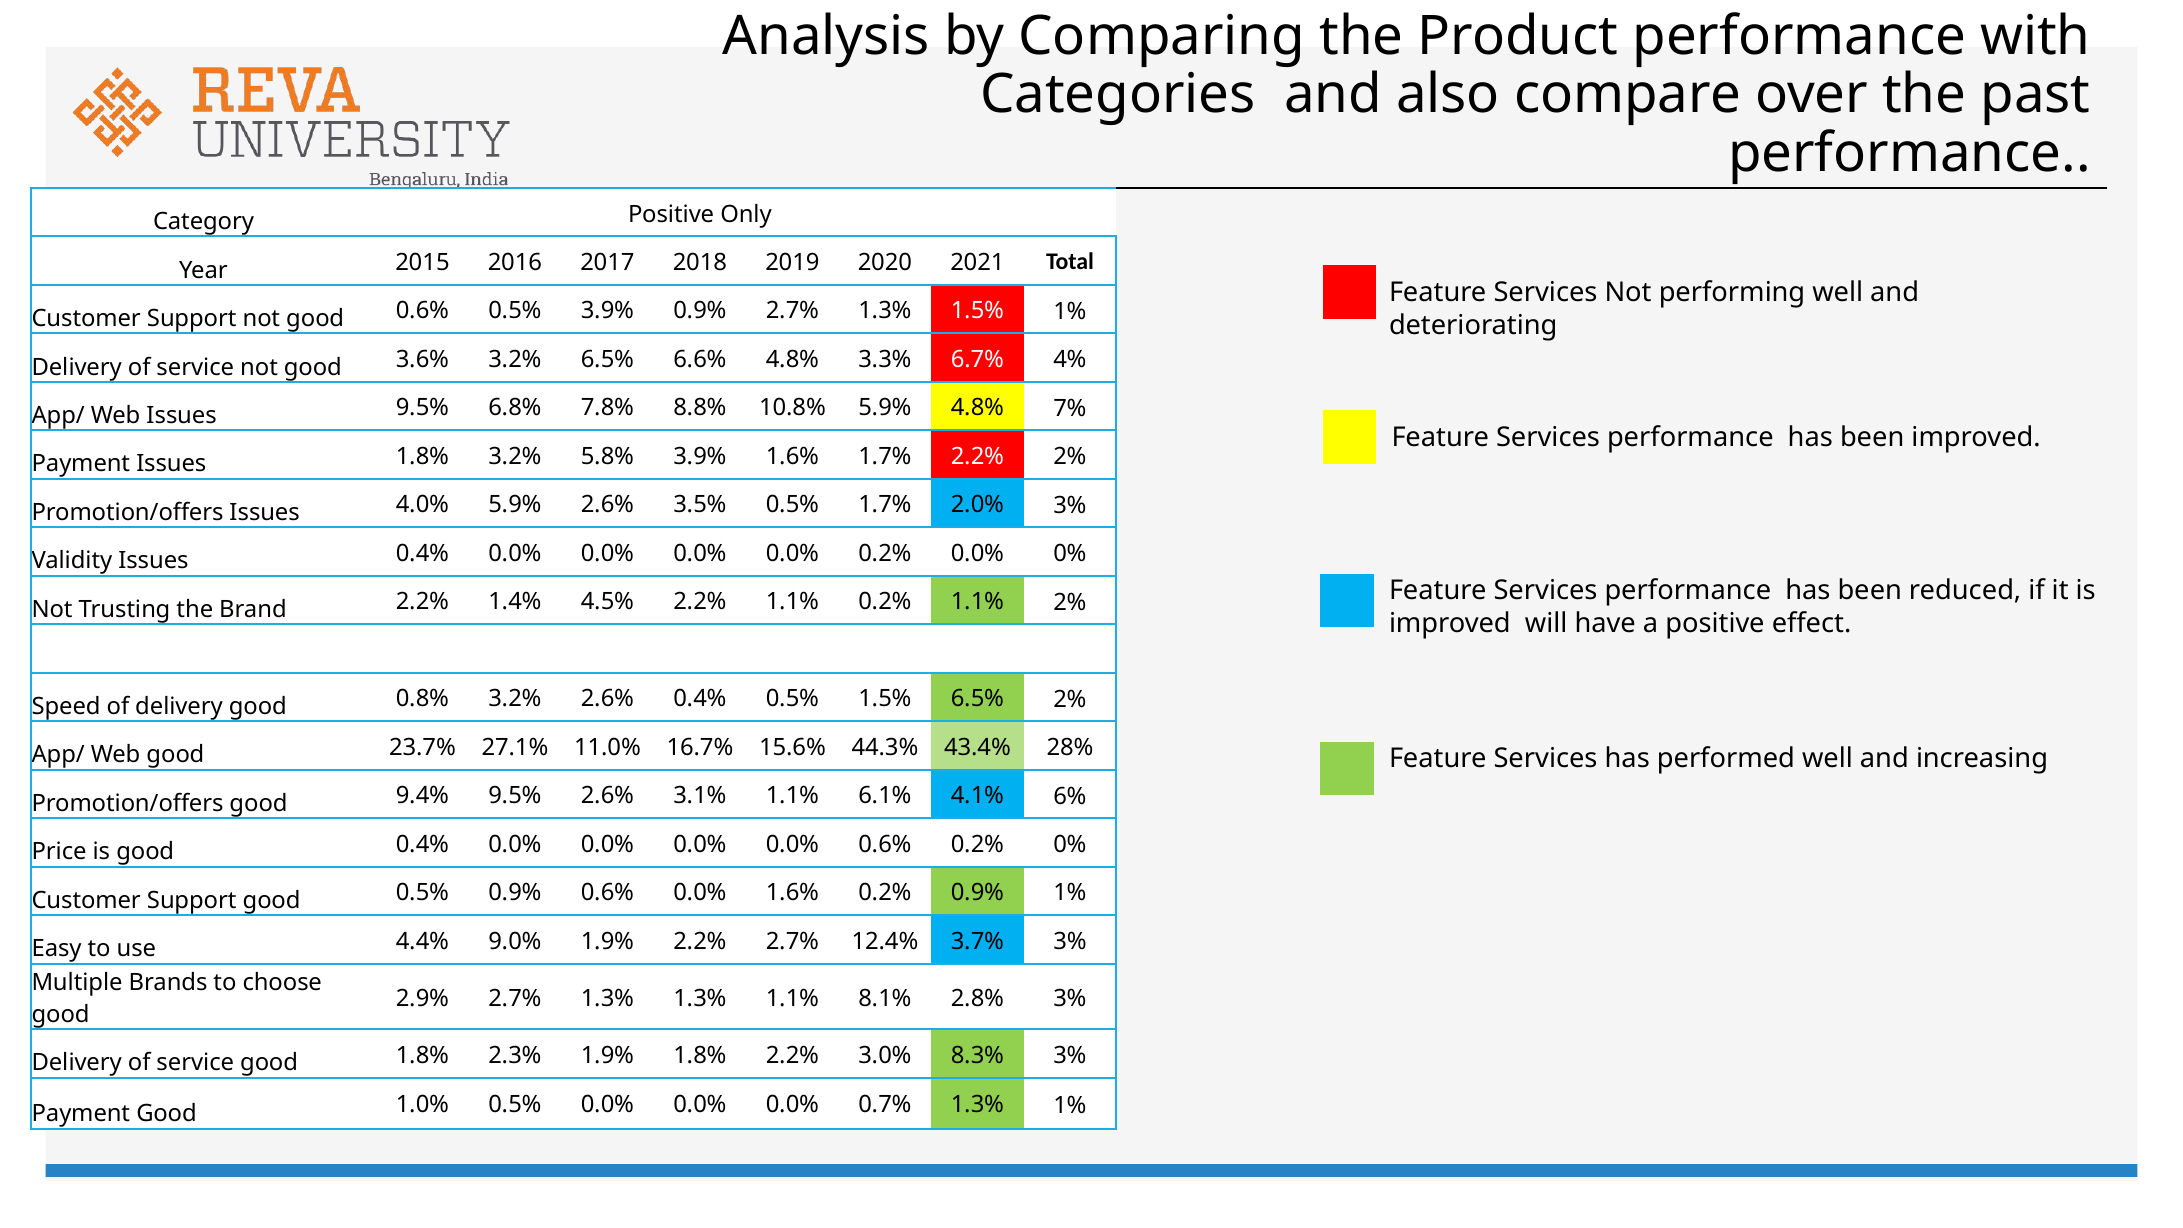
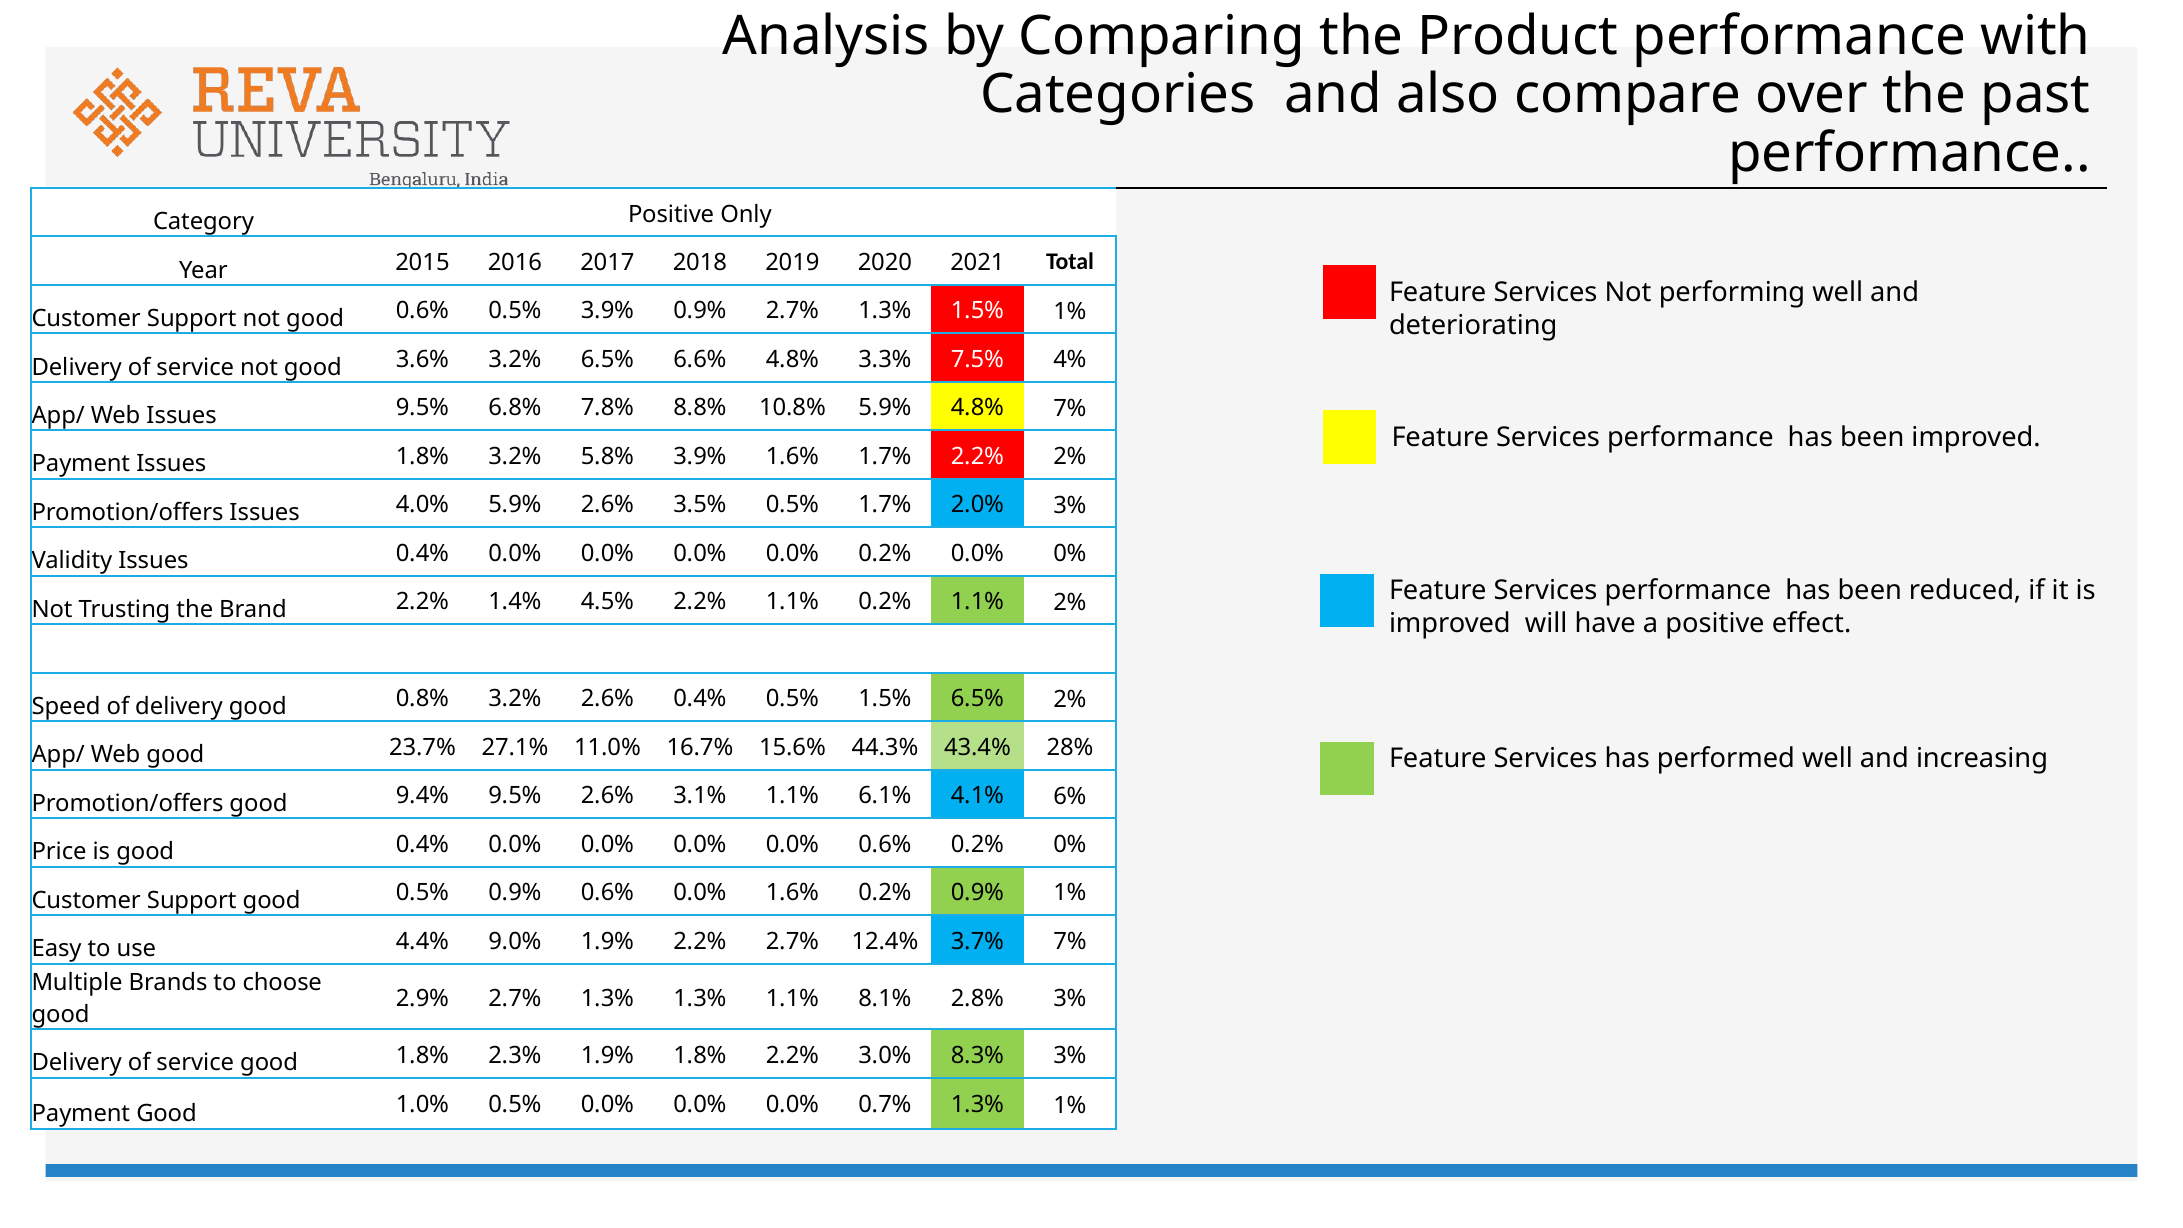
6.7%: 6.7% -> 7.5%
3.7% 3%: 3% -> 7%
